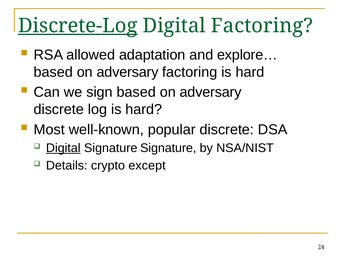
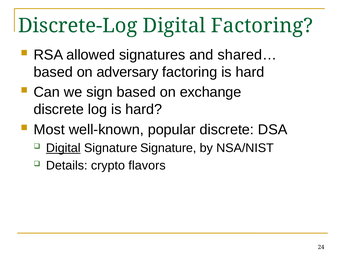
Discrete-Log underline: present -> none
adaptation: adaptation -> signatures
explore…: explore… -> shared…
sign based on adversary: adversary -> exchange
except: except -> flavors
